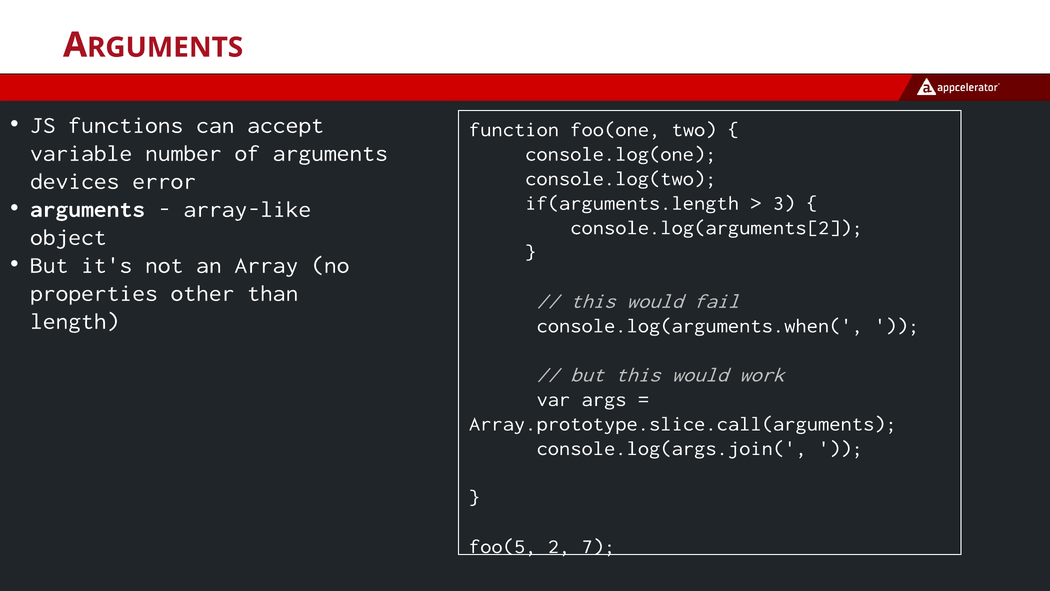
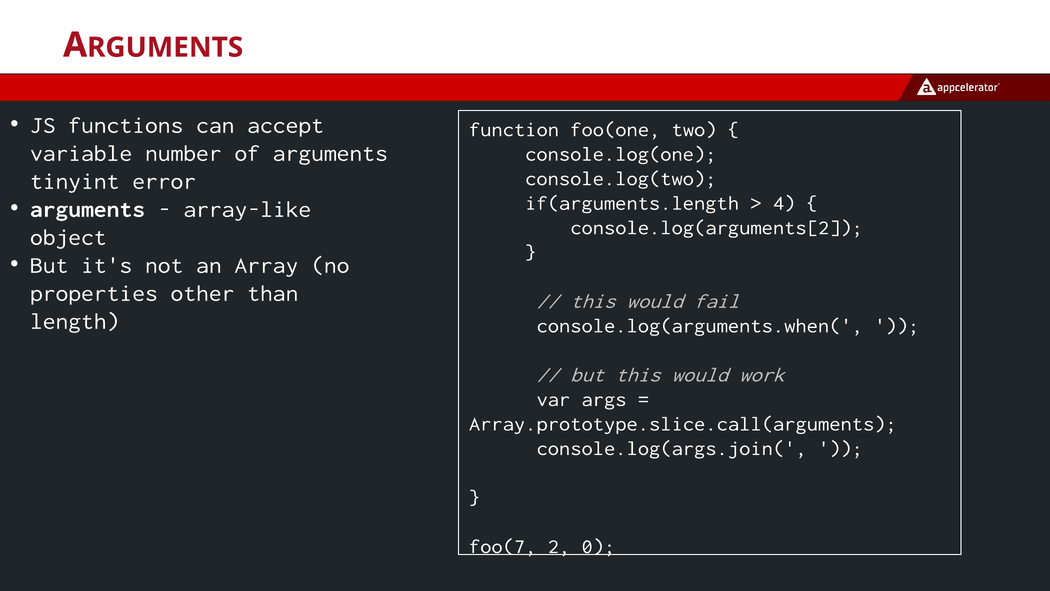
devices: devices -> tinyint
3: 3 -> 4
foo(5: foo(5 -> foo(7
7: 7 -> 0
